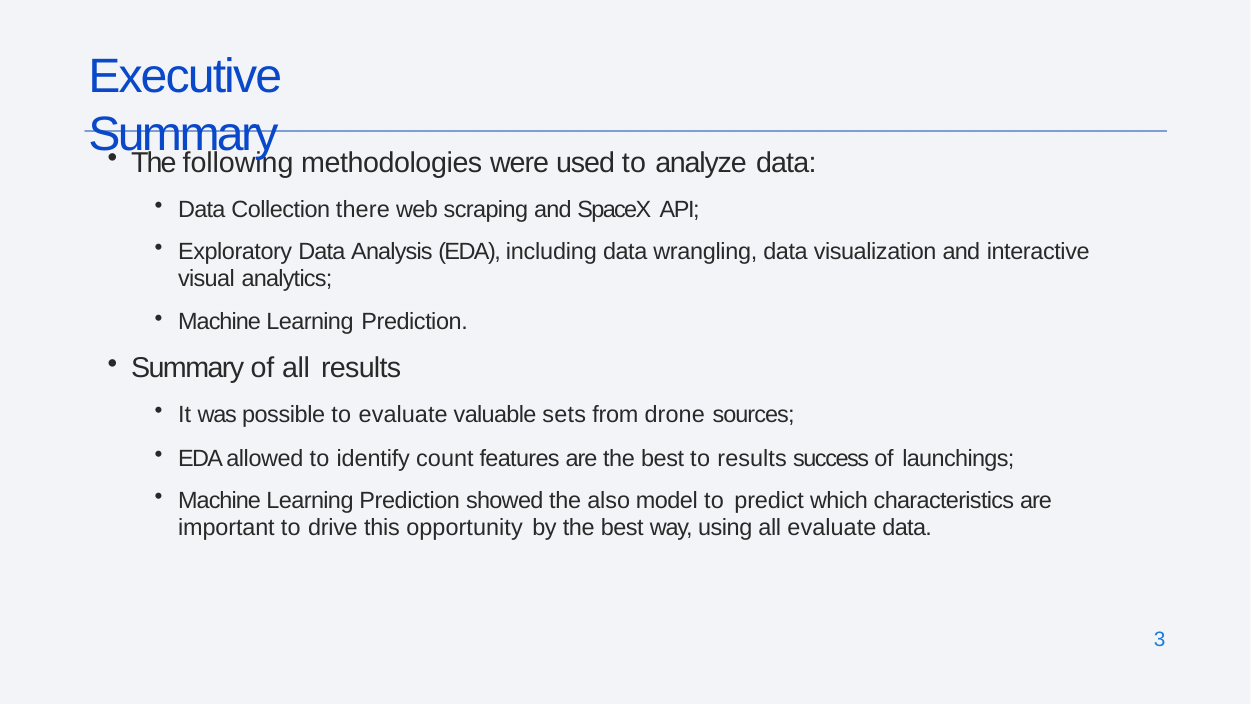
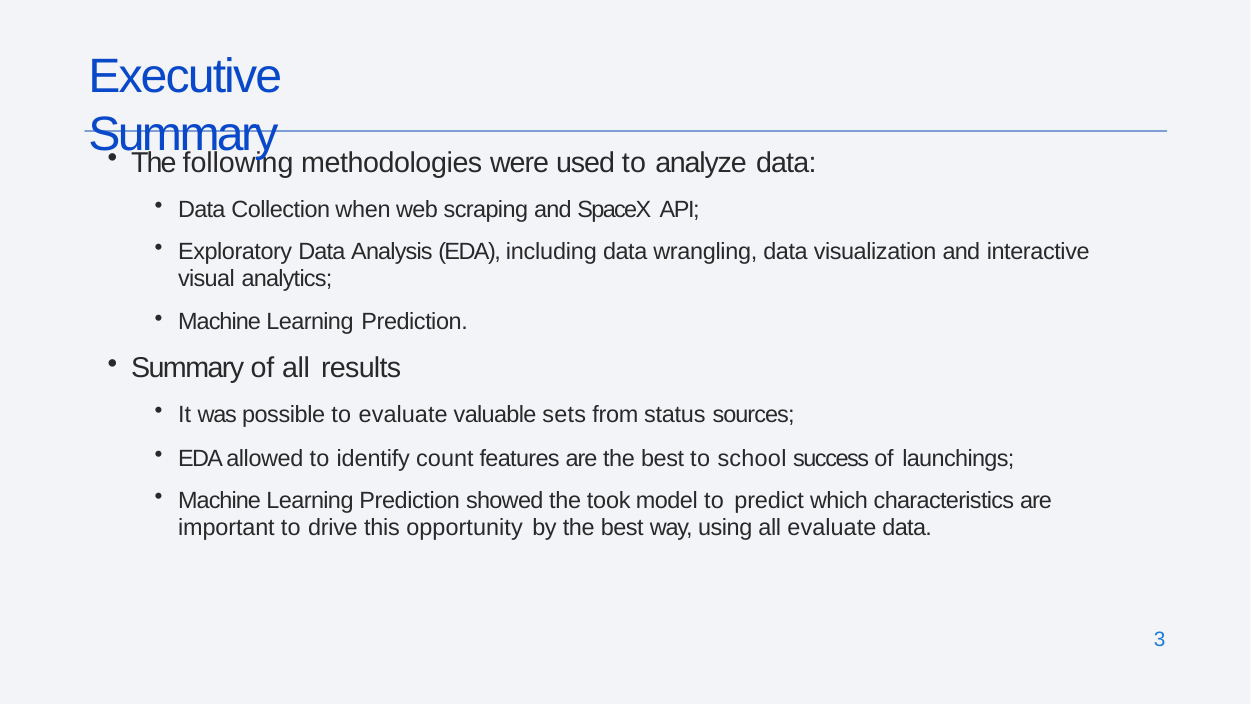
there: there -> when
drone: drone -> status
to results: results -> school
also: also -> took
